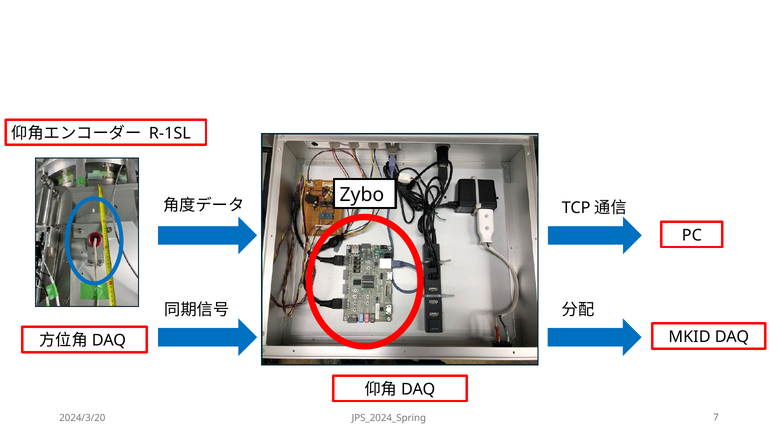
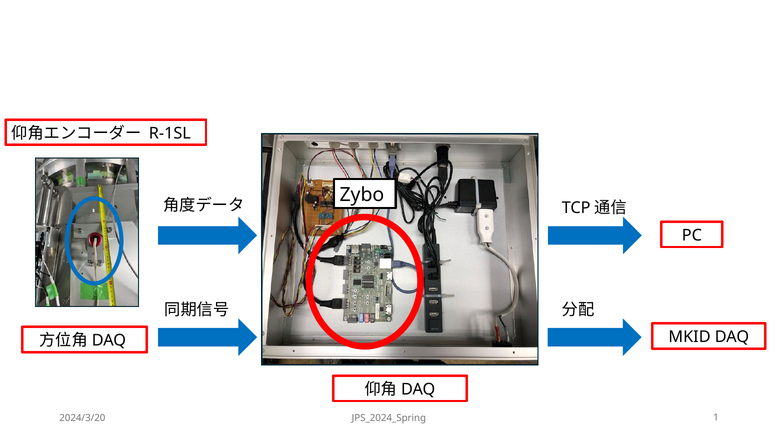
7: 7 -> 1
